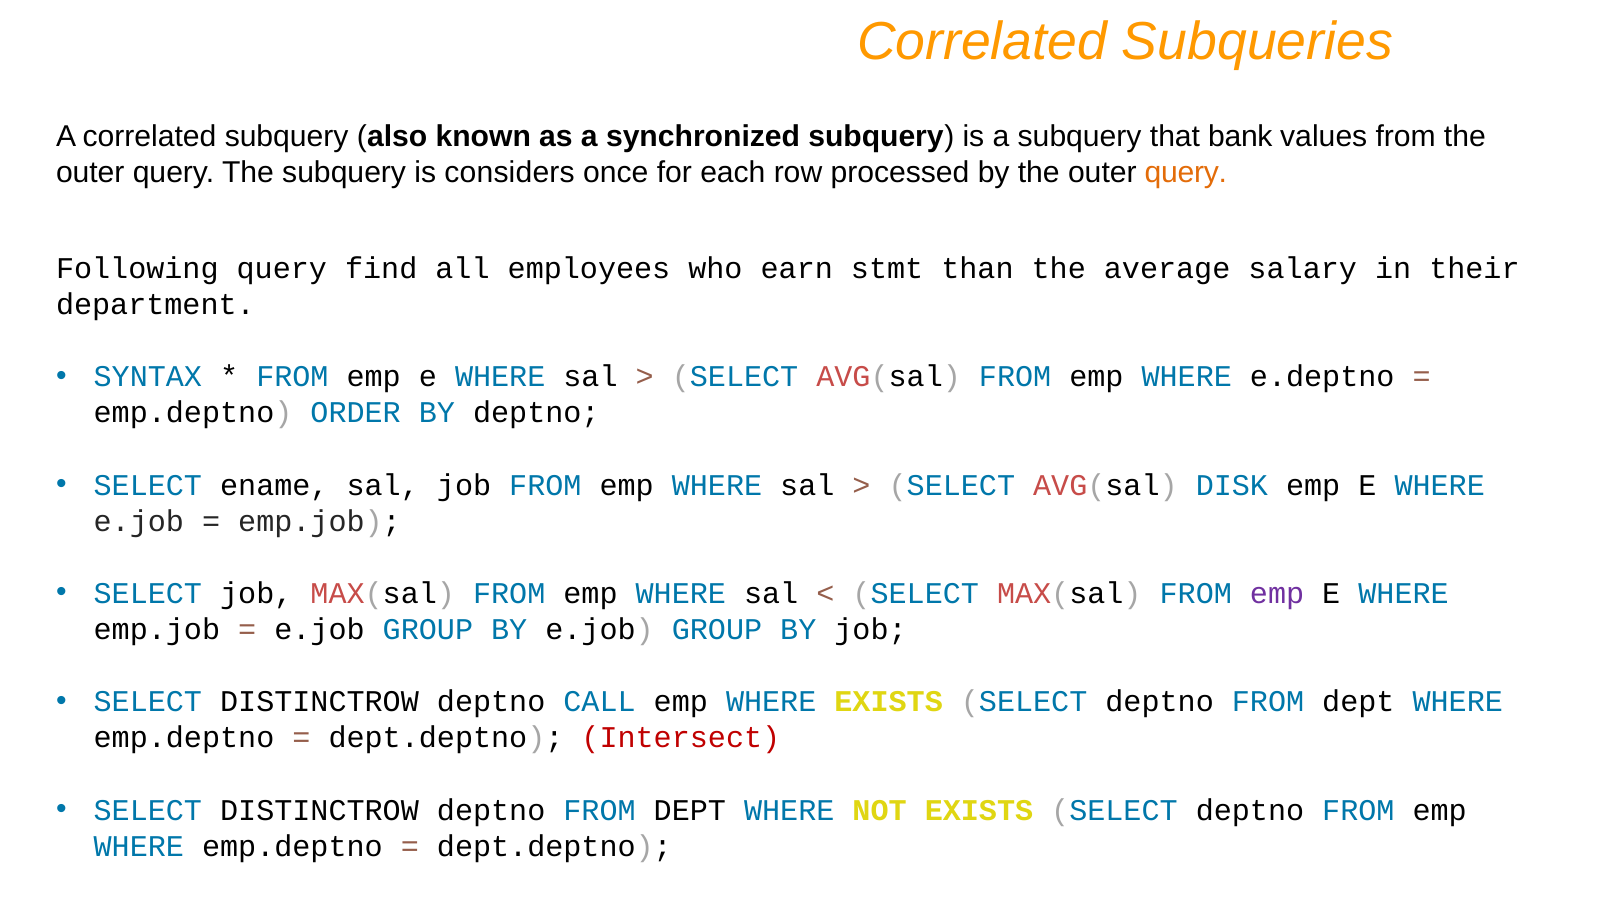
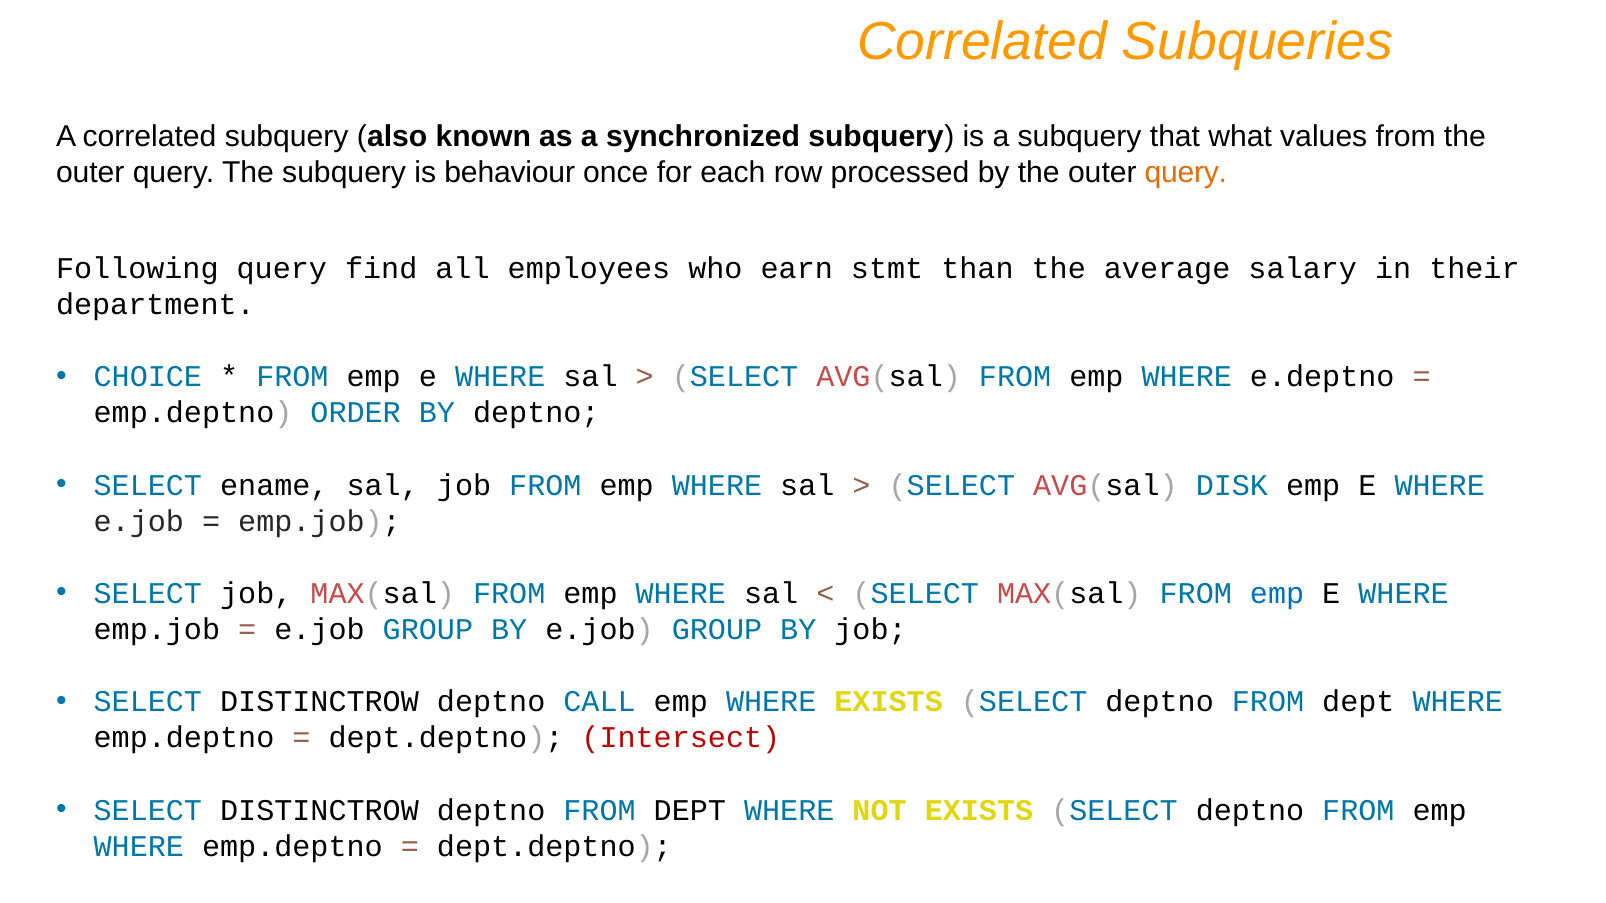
bank: bank -> what
considers: considers -> behaviour
SYNTAX: SYNTAX -> CHOICE
emp at (1277, 594) colour: purple -> blue
